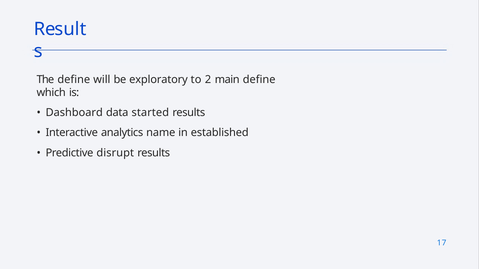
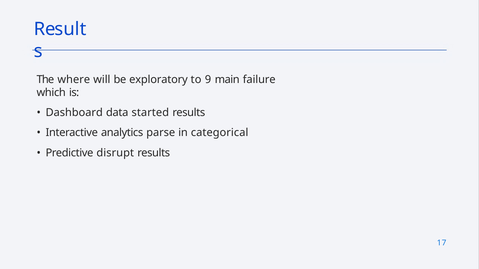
The define: define -> where
2: 2 -> 9
main define: define -> failure
name: name -> parse
established: established -> categorical
